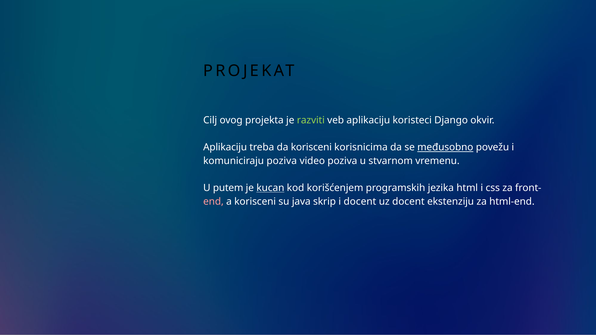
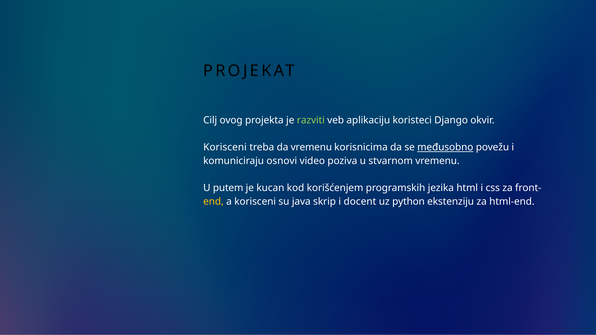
Aplikaciju at (225, 147): Aplikaciju -> Korisceni
da korisceni: korisceni -> vremenu
komuniciraju poziva: poziva -> osnovi
kucan underline: present -> none
end colour: pink -> yellow
uz docent: docent -> python
